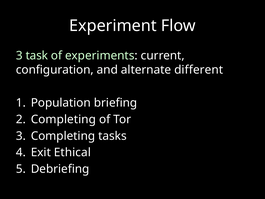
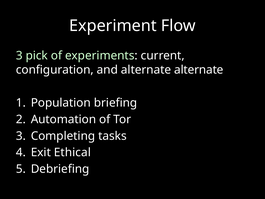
task: task -> pick
alternate different: different -> alternate
Completing at (63, 119): Completing -> Automation
